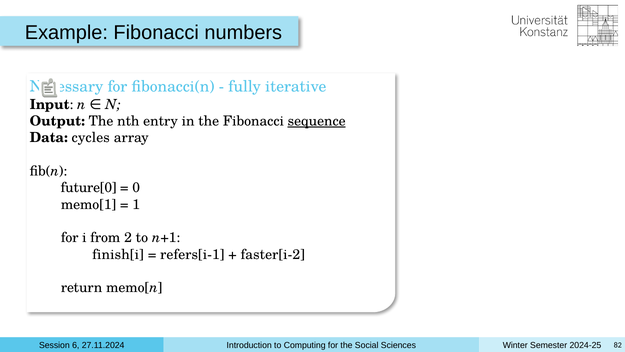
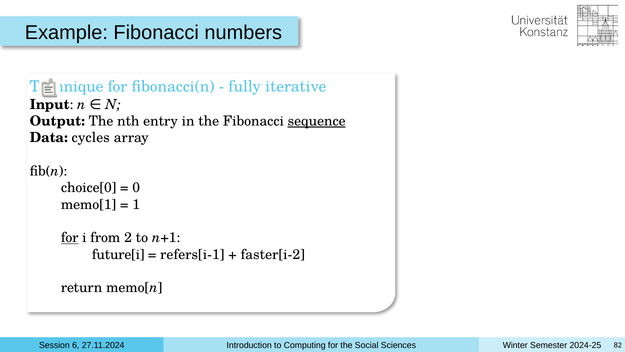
Necessary: Necessary -> Technique
future[0: future[0 -> choice[0
for at (70, 238) underline: none -> present
finish[i: finish[i -> future[i
